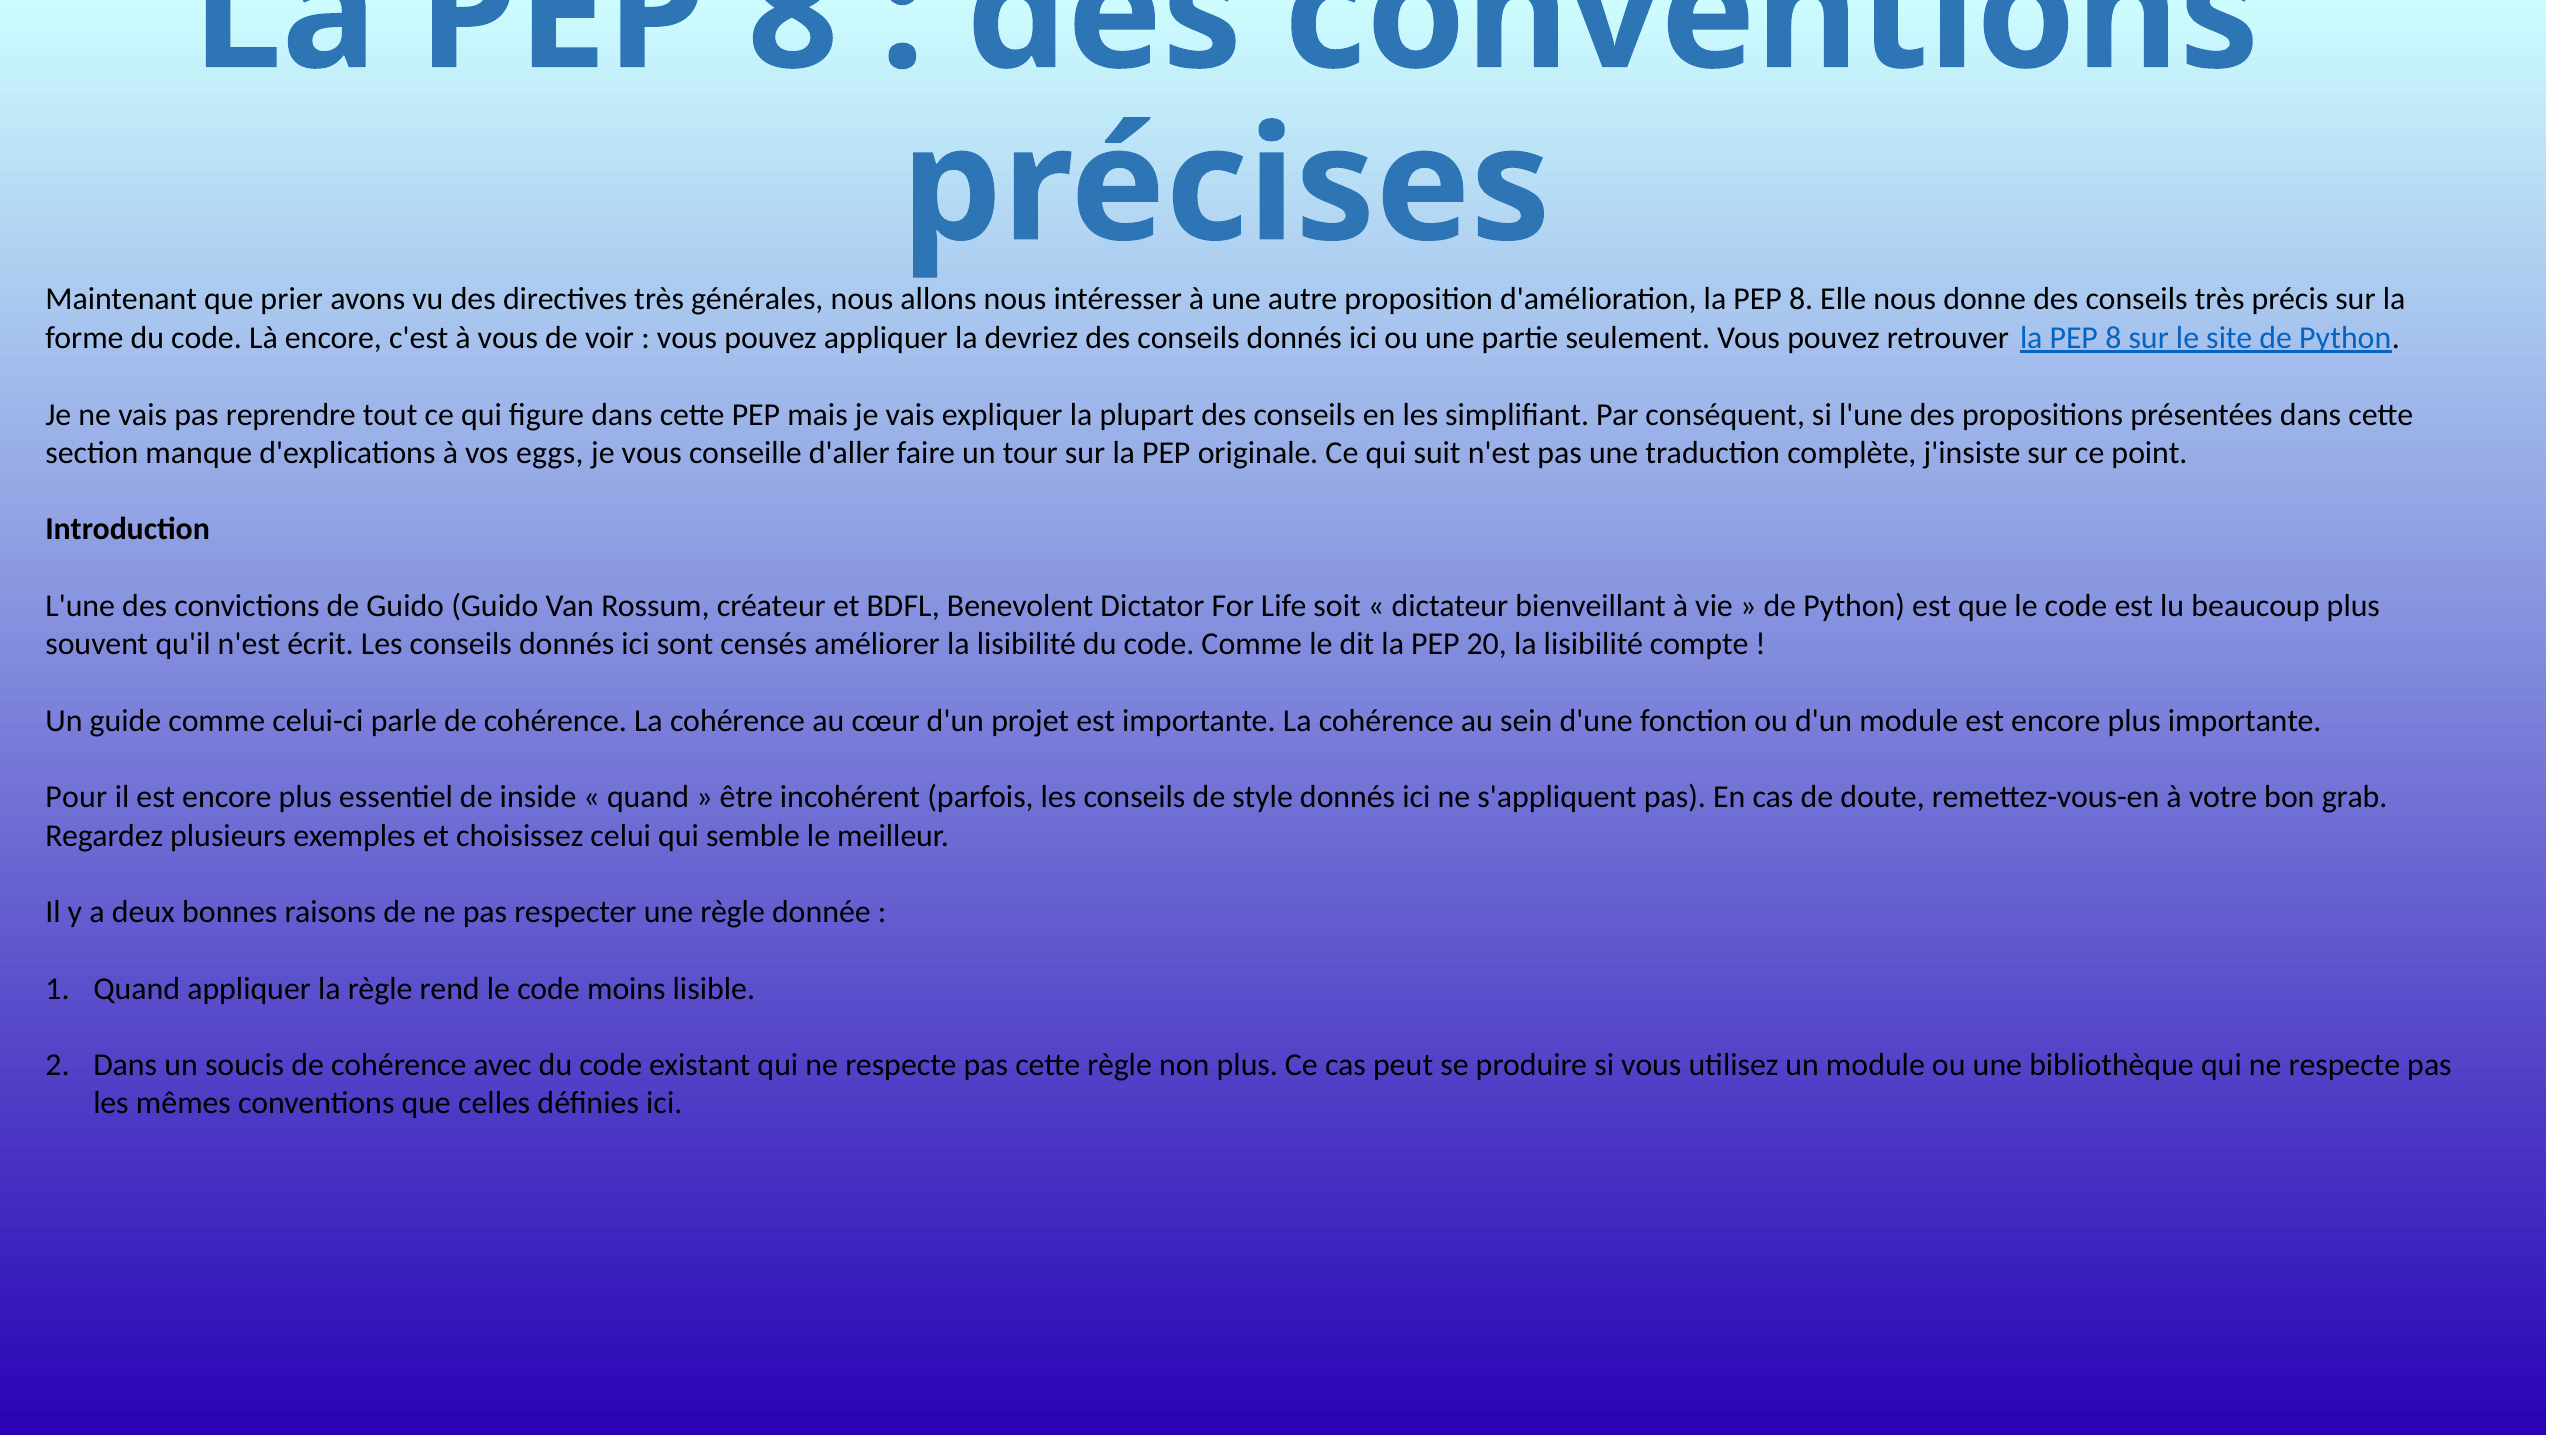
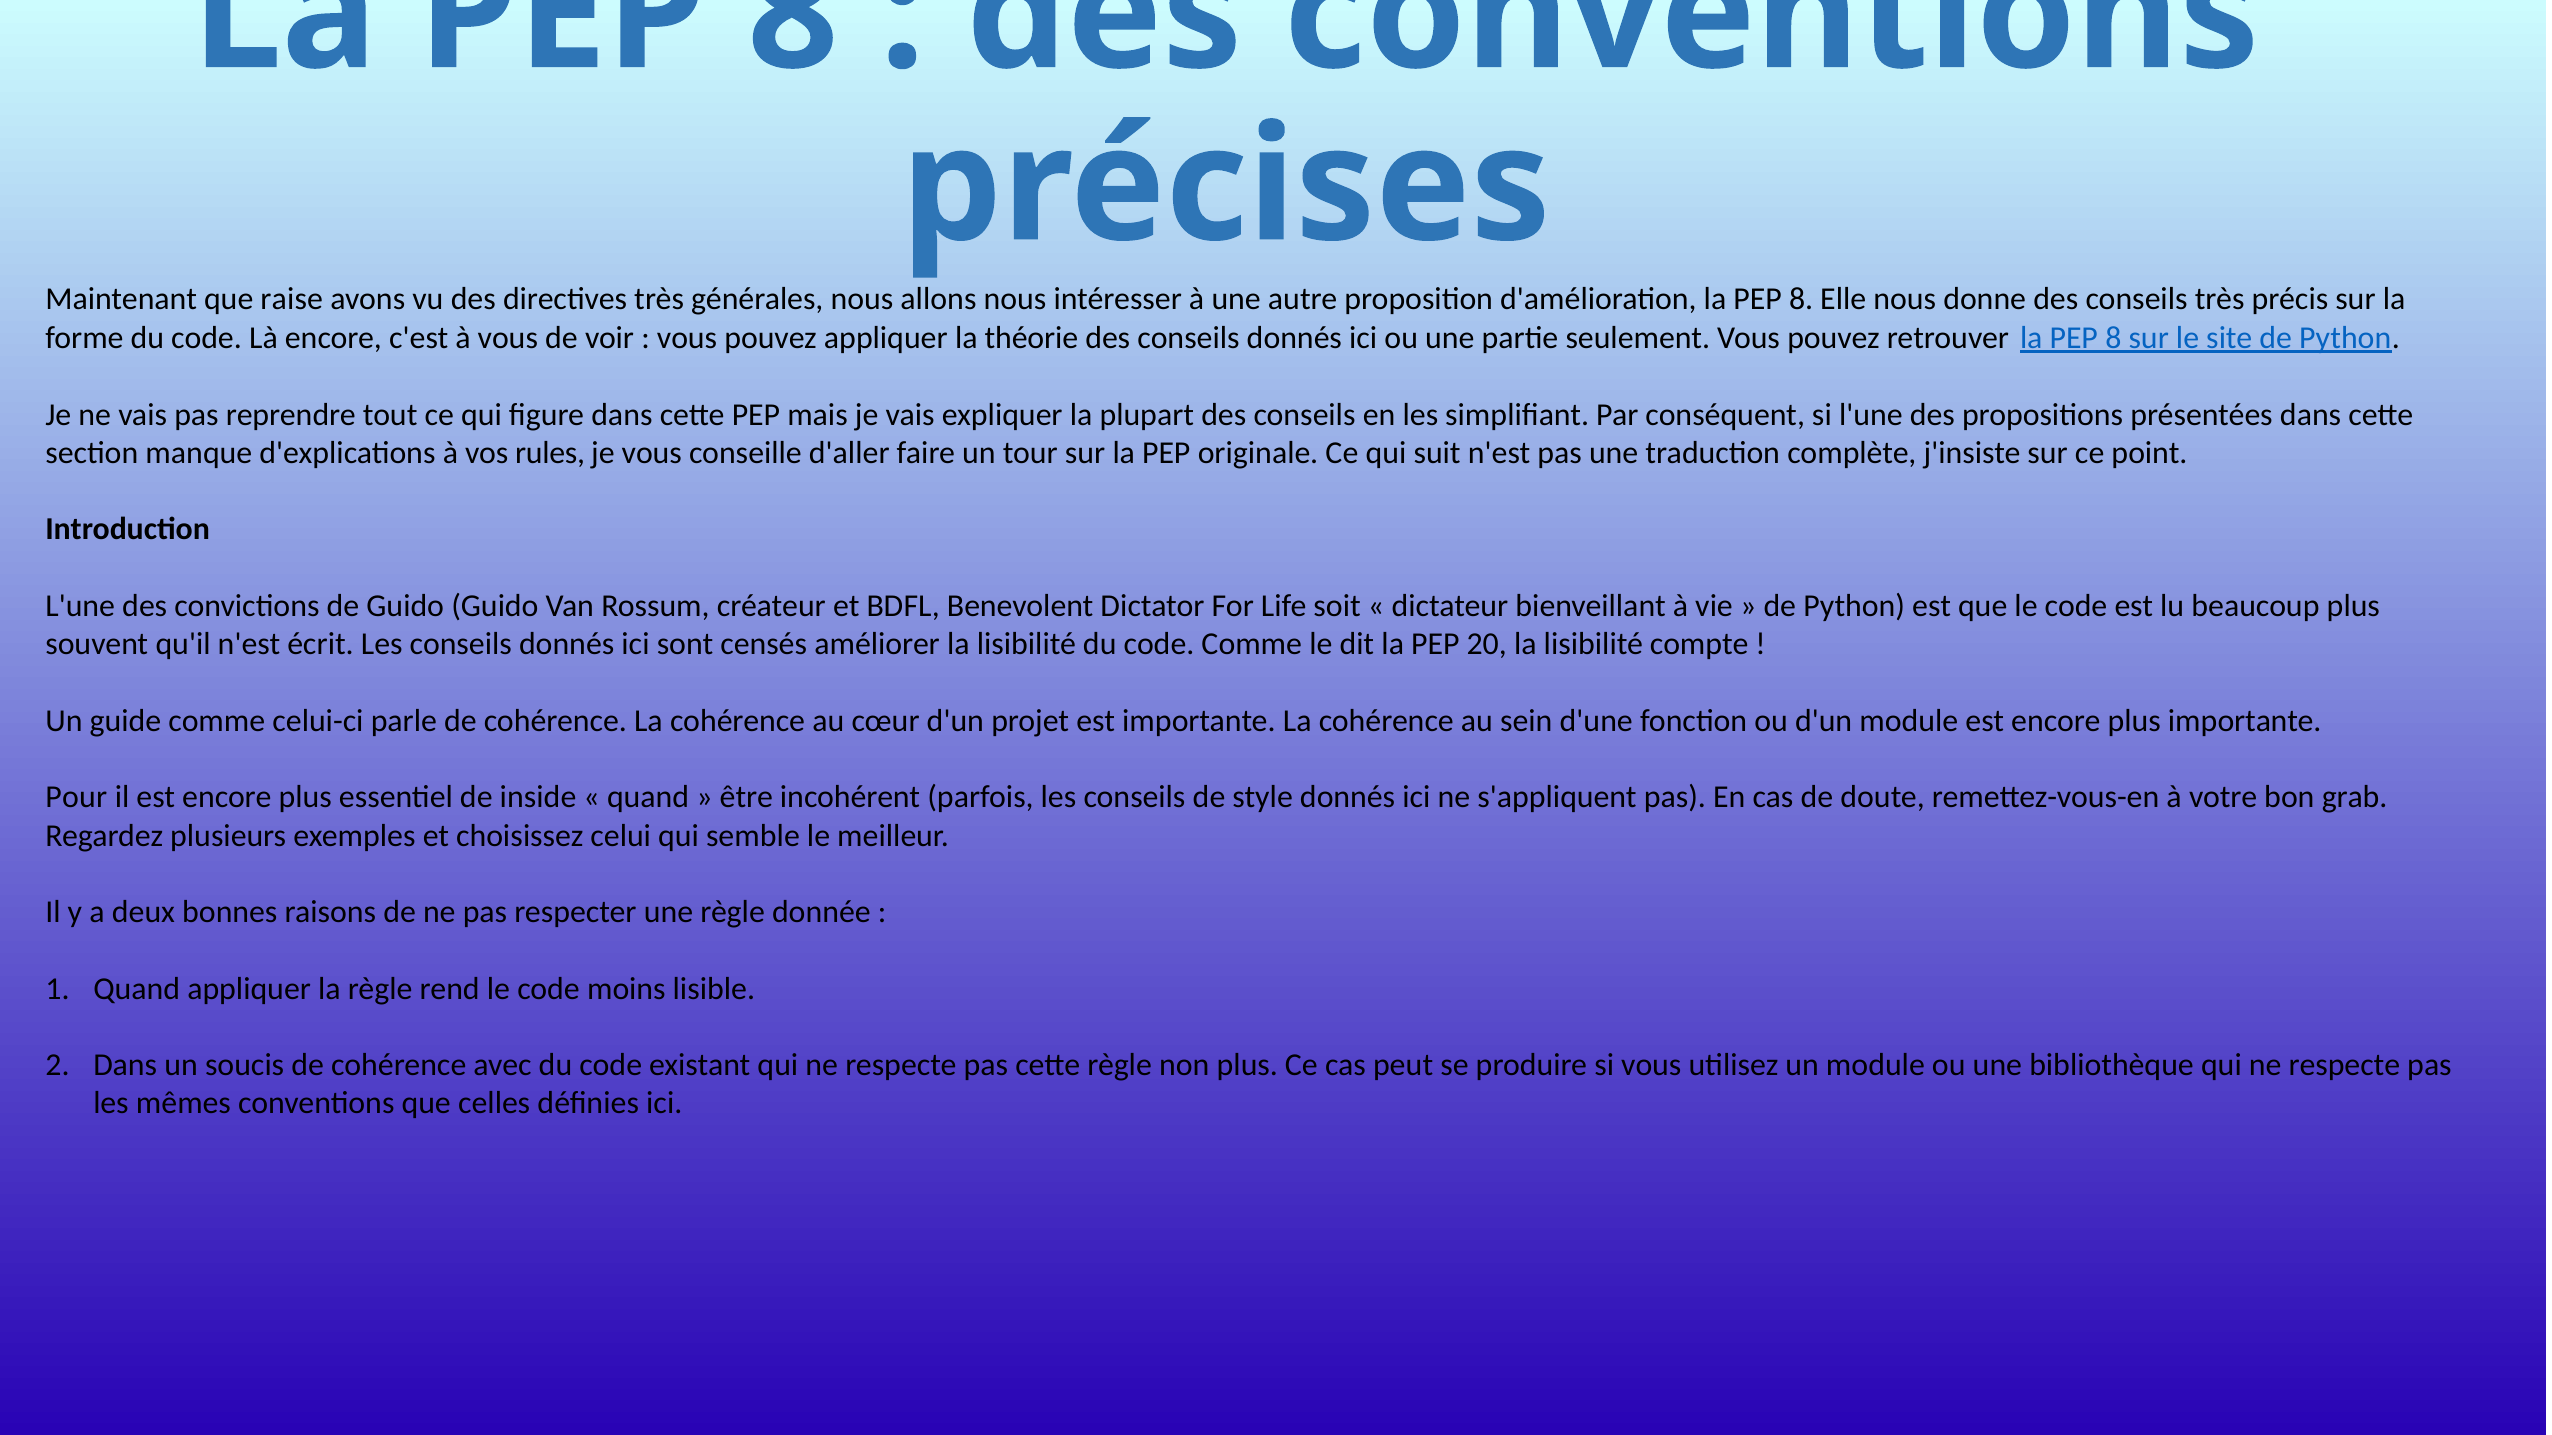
prier: prier -> raise
devriez: devriez -> théorie
eggs: eggs -> rules
